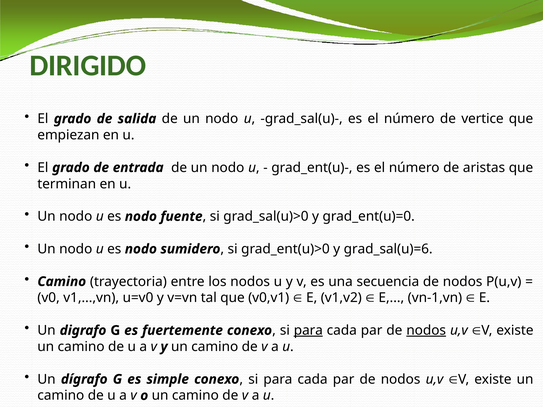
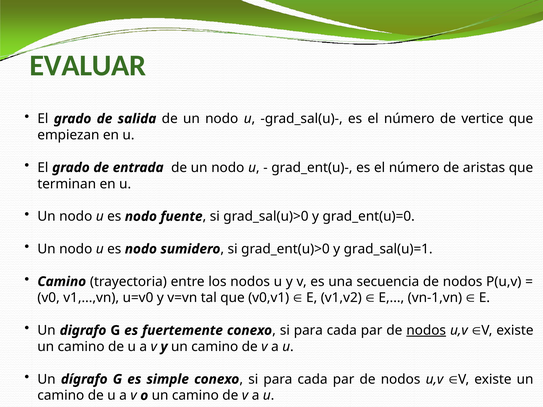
DIRIGIDO: DIRIGIDO -> EVALUAR
grad_sal(u)=6: grad_sal(u)=6 -> grad_sal(u)=1
para at (308, 331) underline: present -> none
